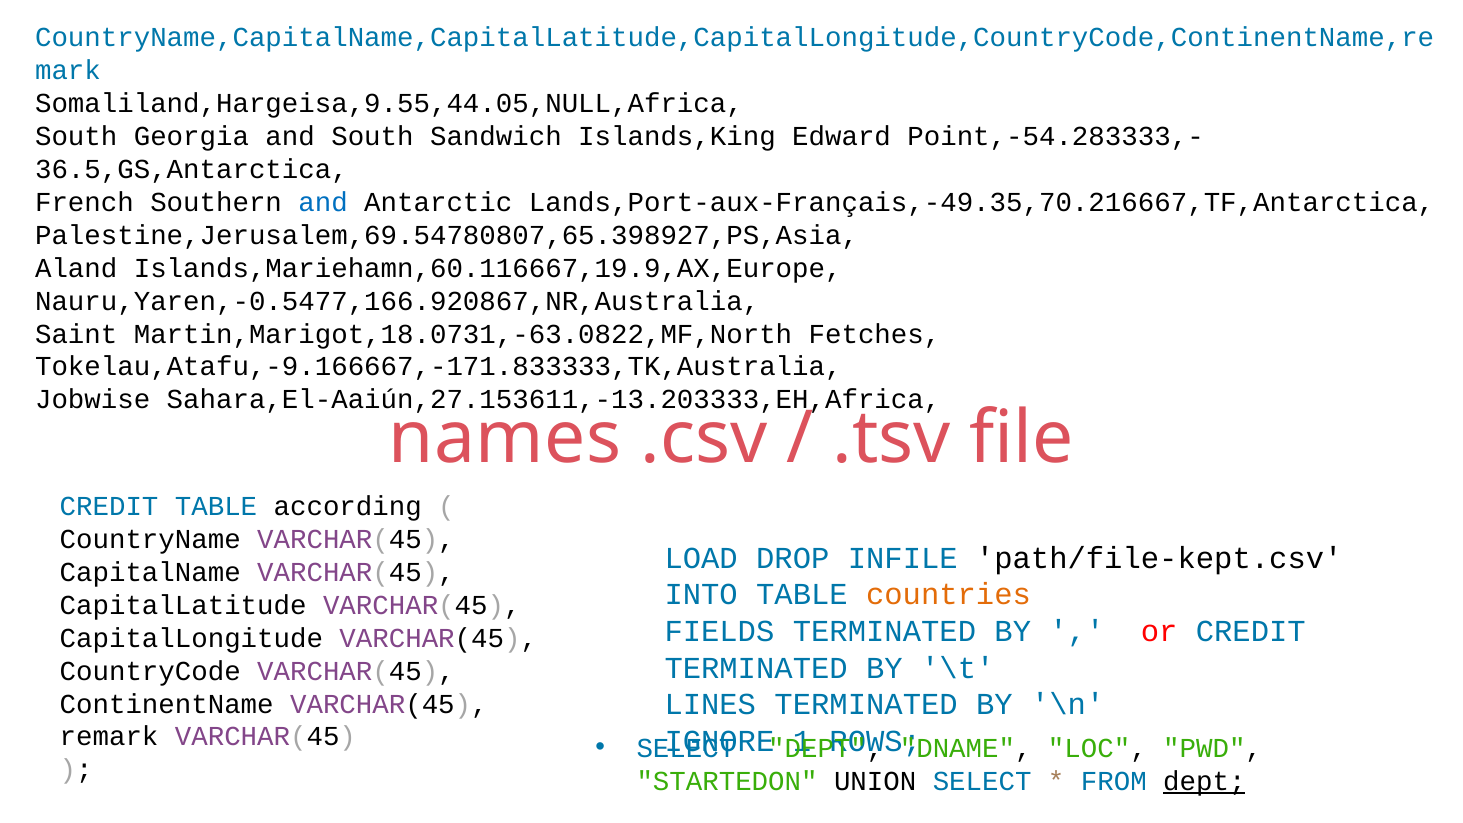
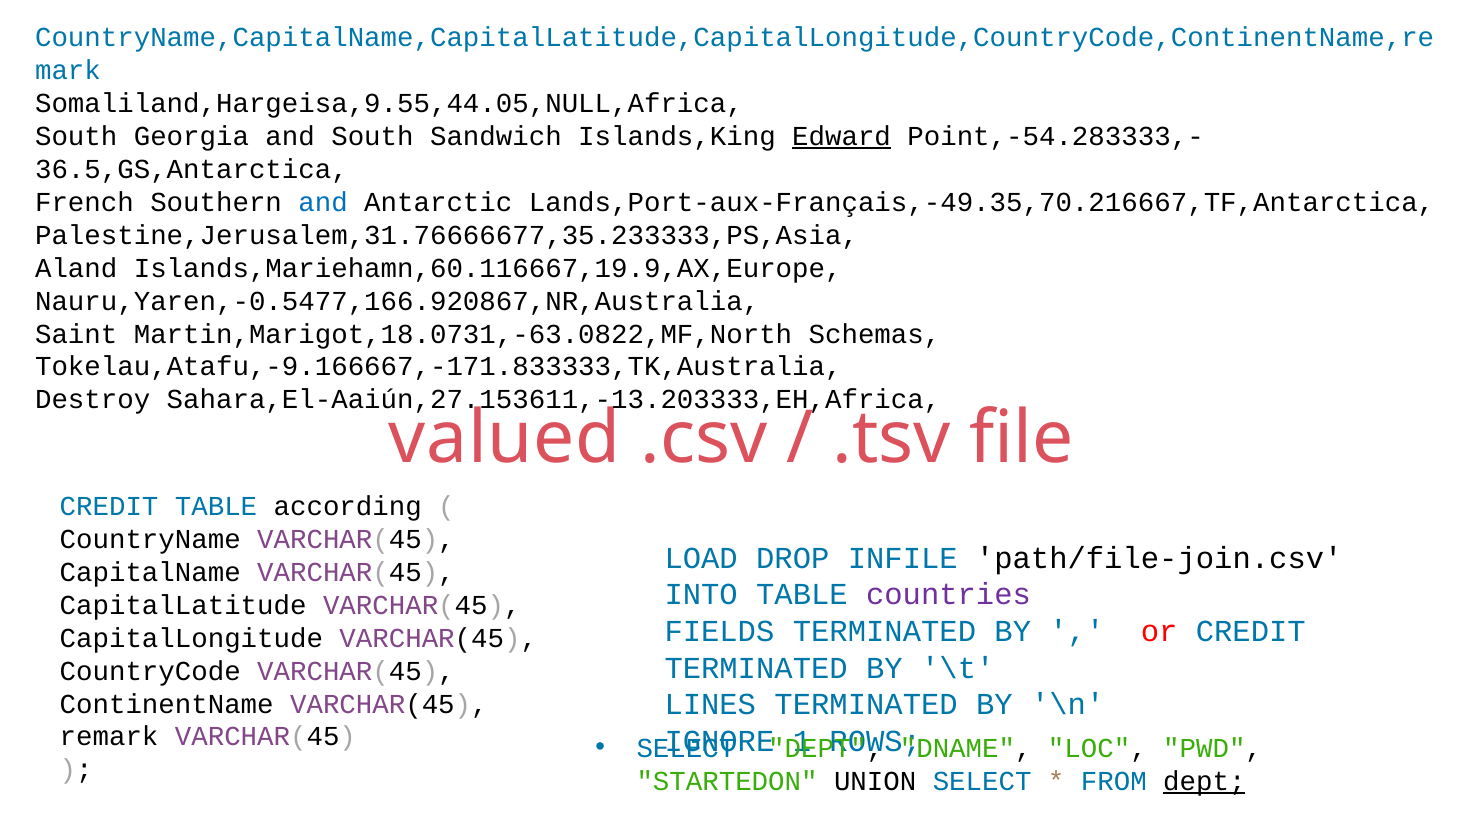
Edward underline: none -> present
Palestine,Jerusalem,69.54780807,65.398927,PS,Asia: Palestine,Jerusalem,69.54780807,65.398927,PS,Asia -> Palestine,Jerusalem,31.76666677,35.233333,PS,Asia
Fetches: Fetches -> Schemas
Jobwise: Jobwise -> Destroy
names: names -> valued
path/file-kept.csv: path/file-kept.csv -> path/file-join.csv
countries colour: orange -> purple
